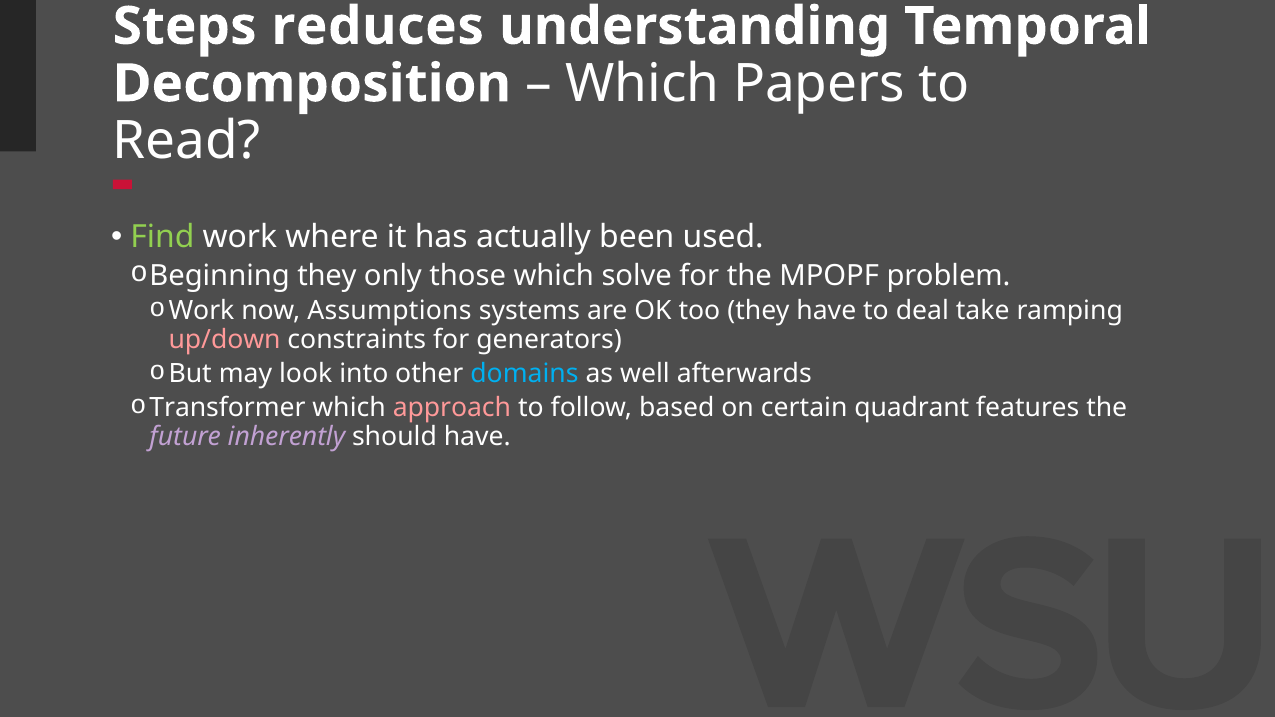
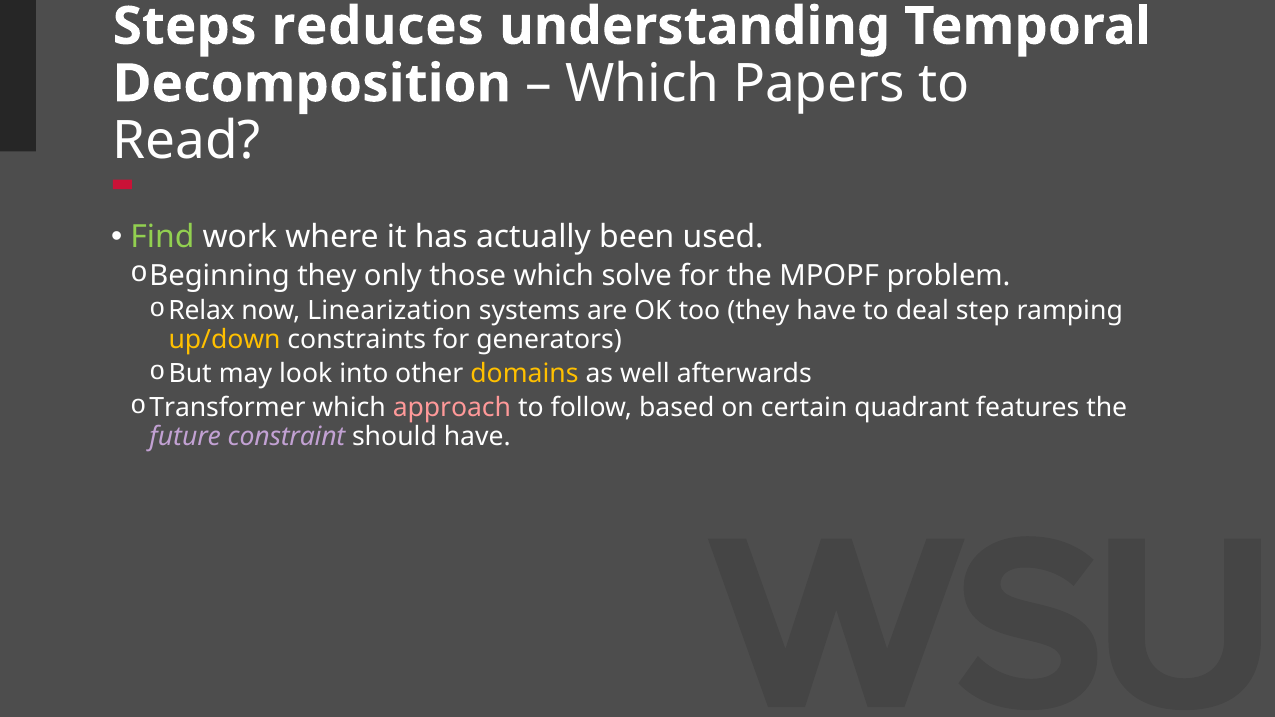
Work at (201, 311): Work -> Relax
Assumptions: Assumptions -> Linearization
take: take -> step
up/down colour: pink -> yellow
domains colour: light blue -> yellow
inherently: inherently -> constraint
